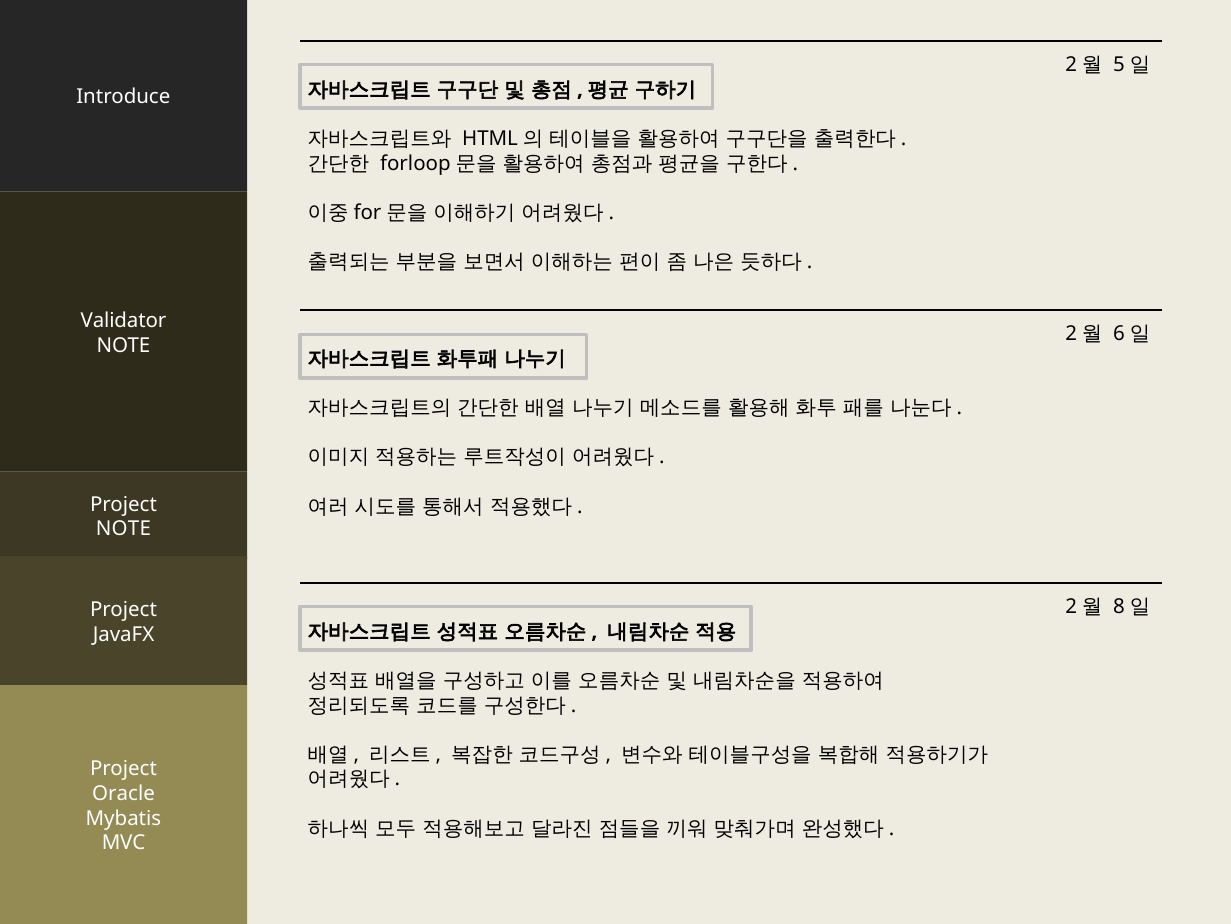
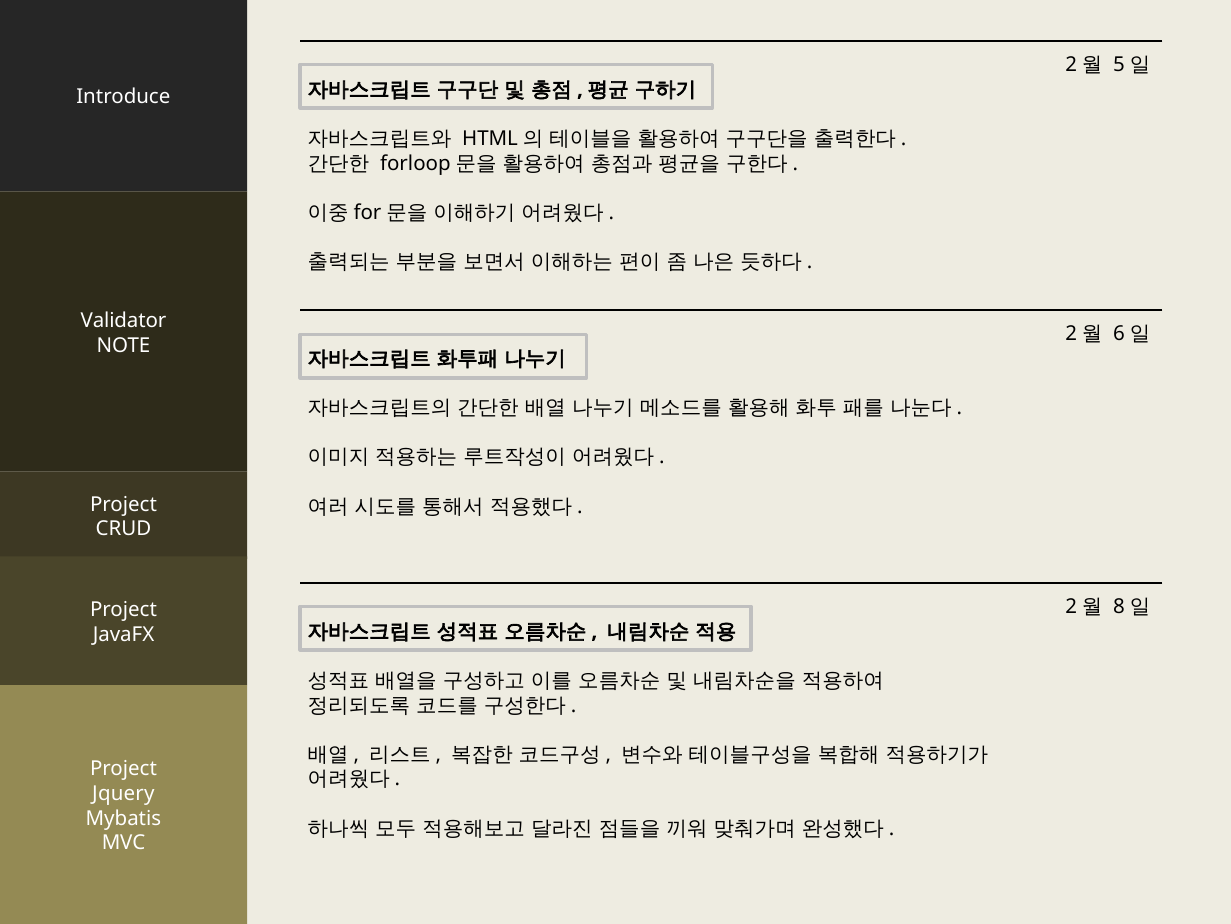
NOTE at (123, 529): NOTE -> CRUD
Oracle: Oracle -> Jquery
